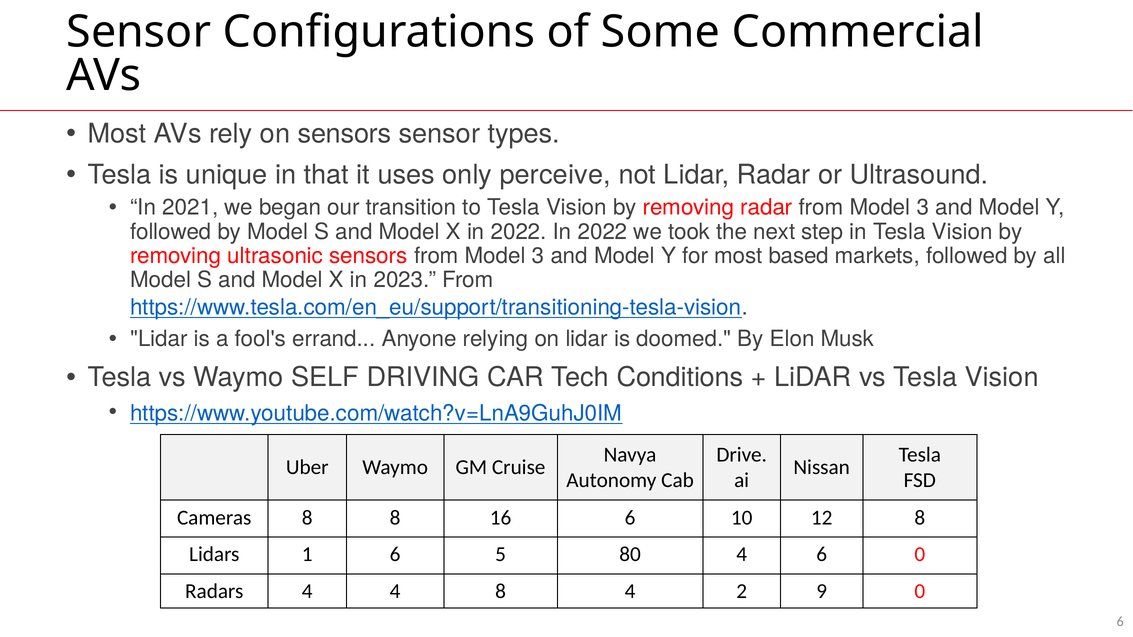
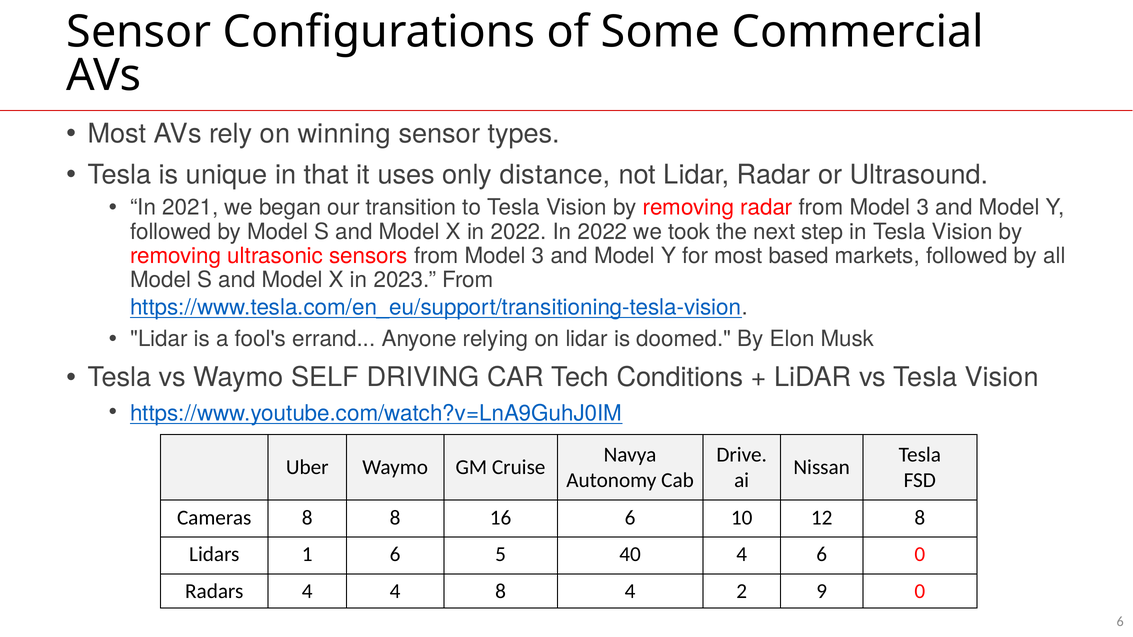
on sensors: sensors -> winning
perceive: perceive -> distance
80: 80 -> 40
